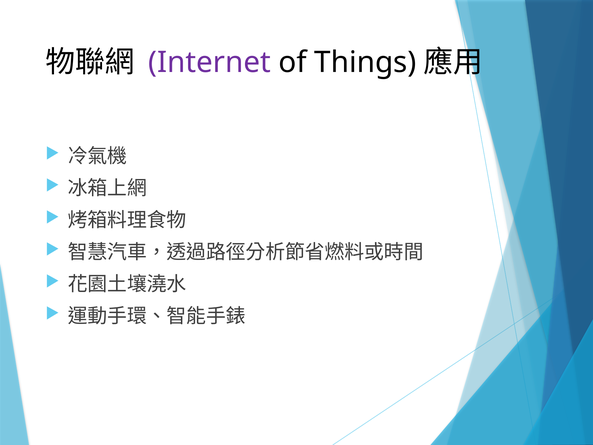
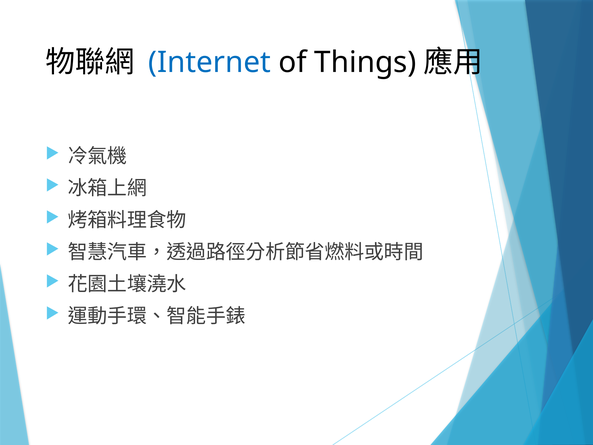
Internet colour: purple -> blue
